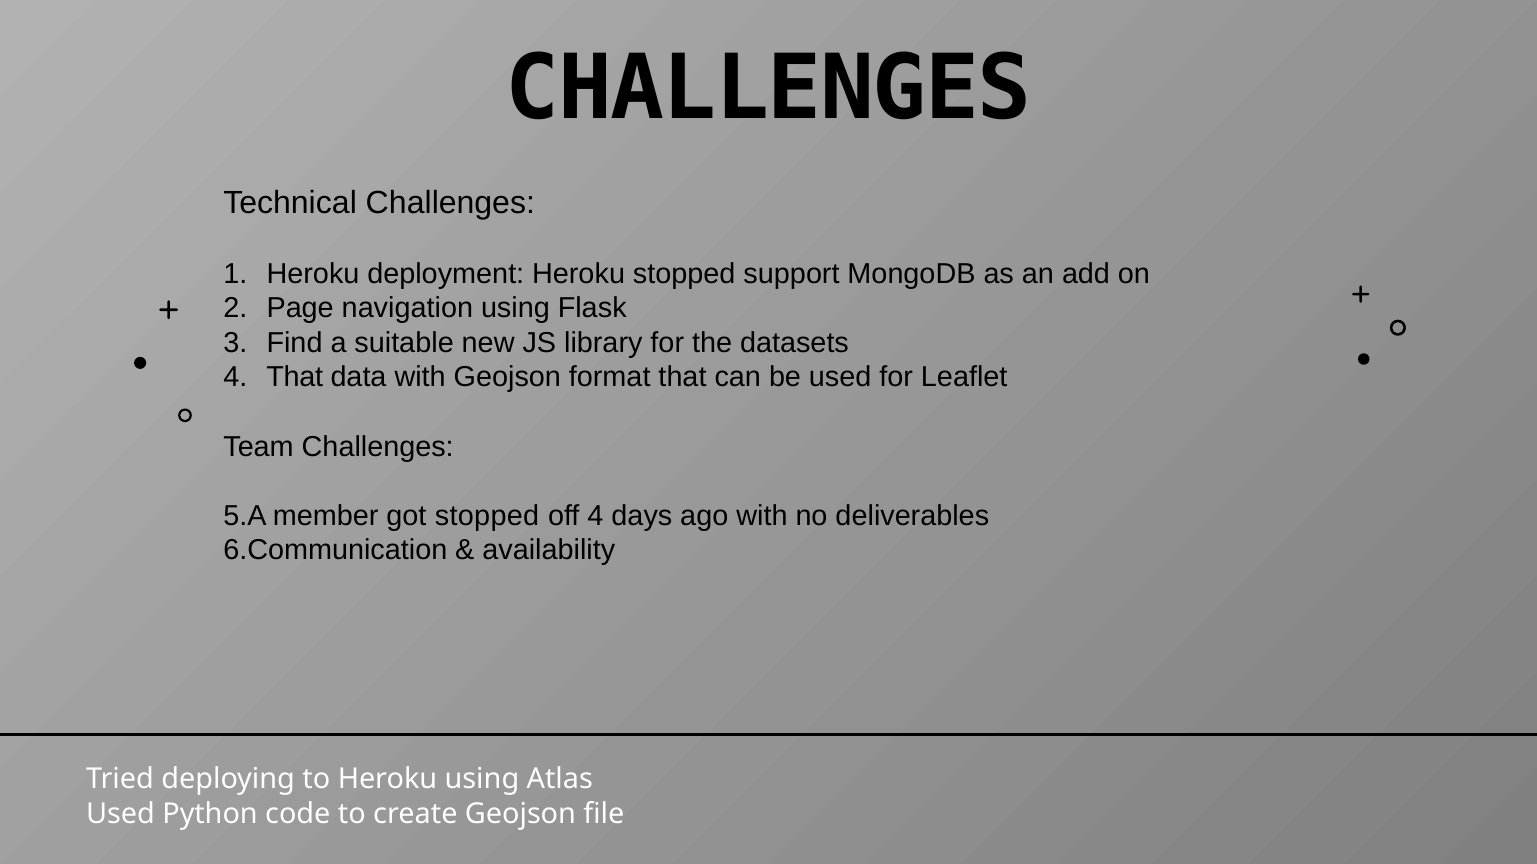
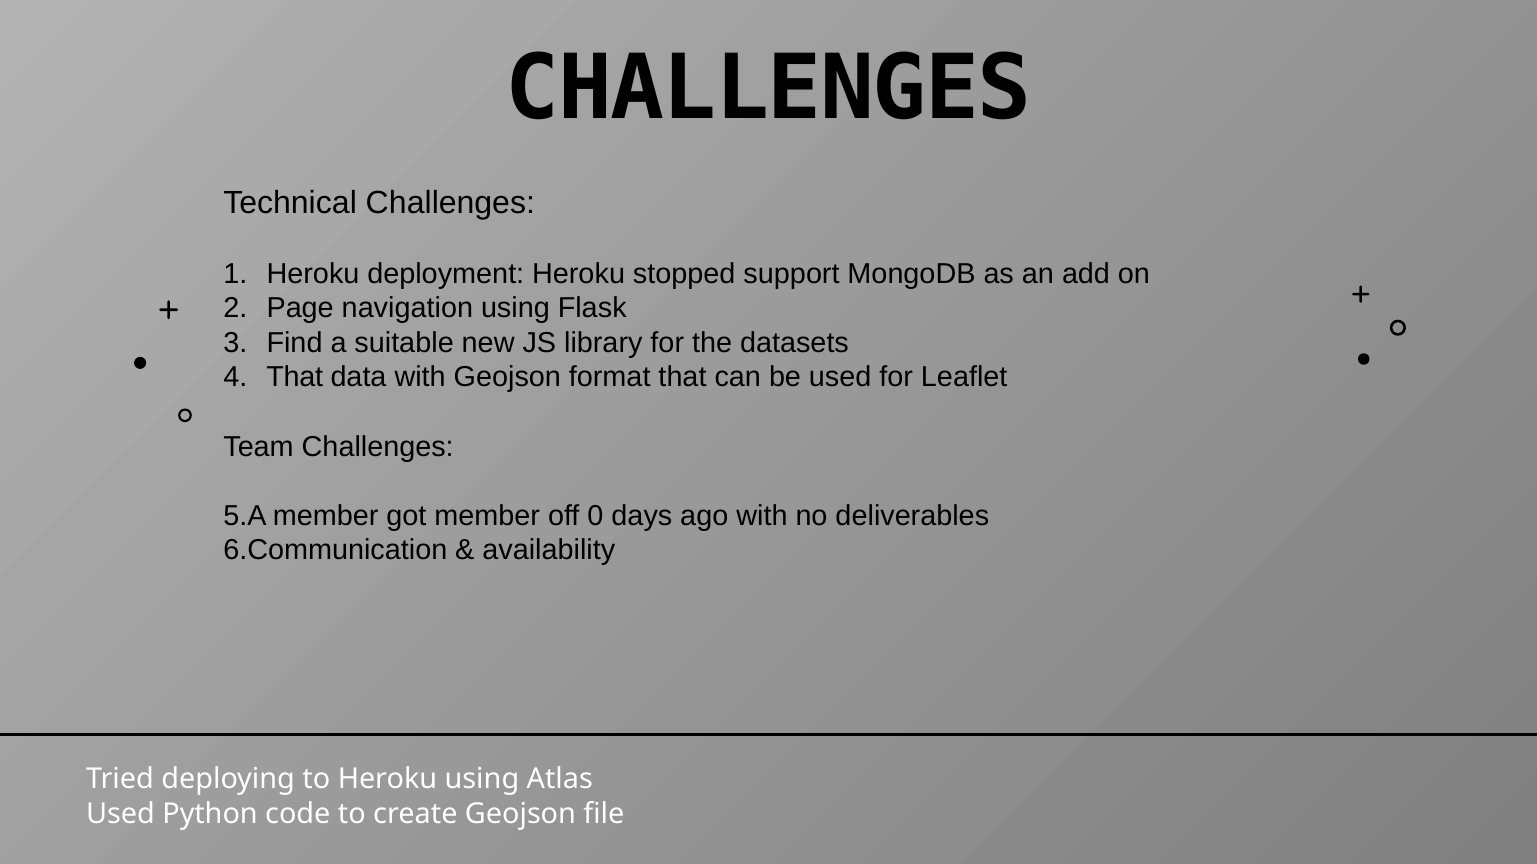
got stopped: stopped -> member
off 4: 4 -> 0
